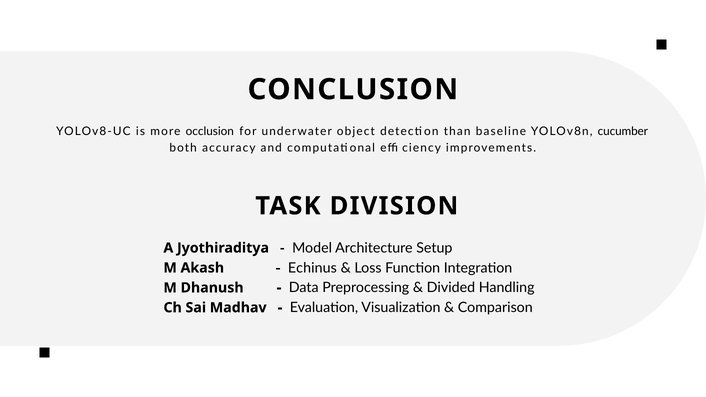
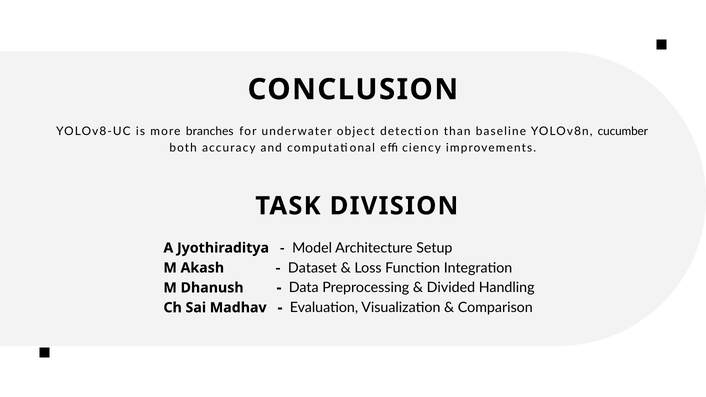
occlusion: occlusion -> branches
Echinus: Echinus -> Dataset
